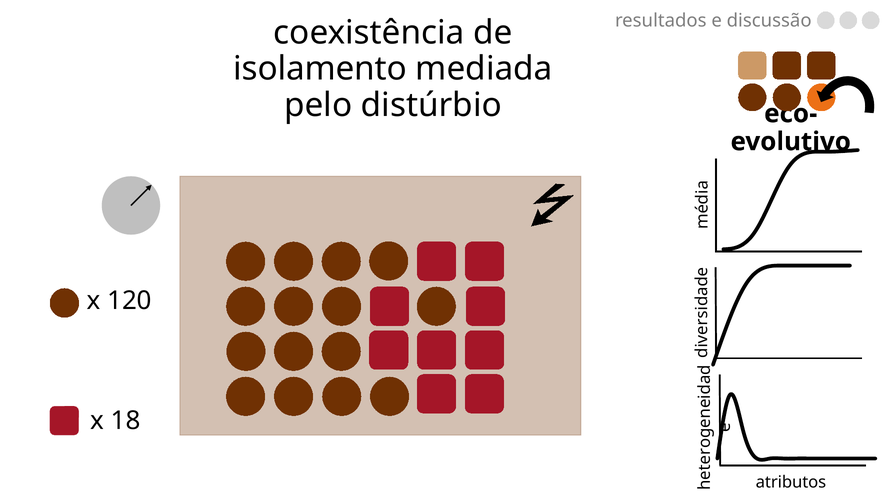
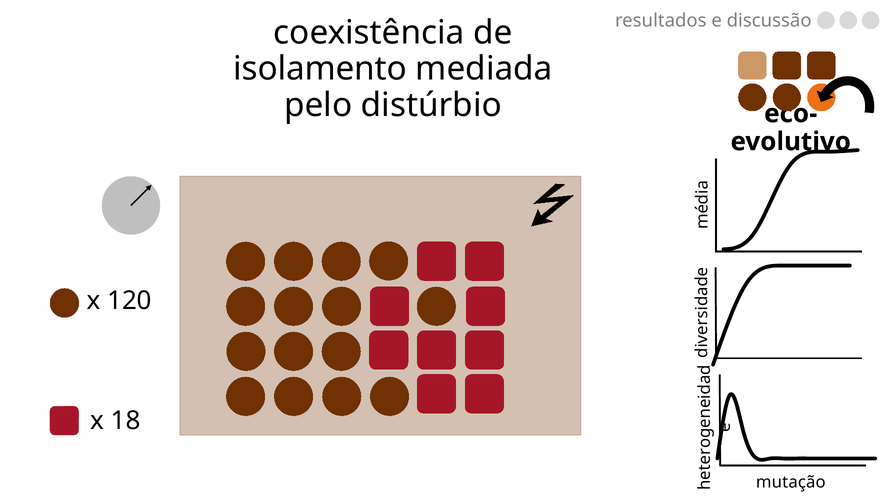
atributos: atributos -> mutação
